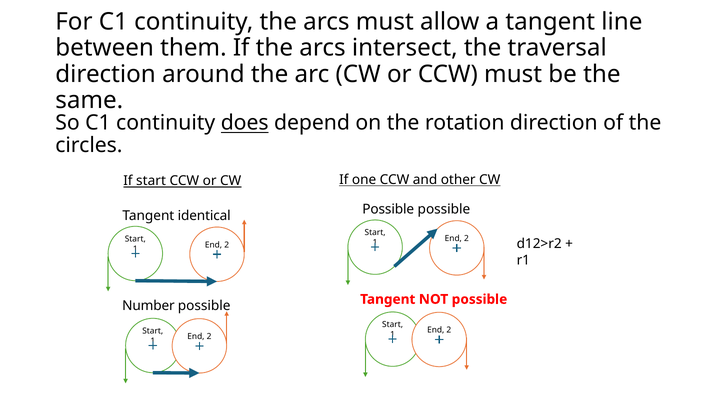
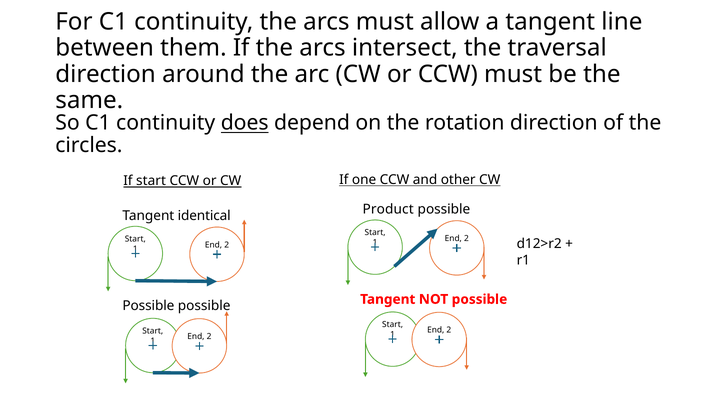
Possible at (388, 210): Possible -> Product
Number at (148, 306): Number -> Possible
